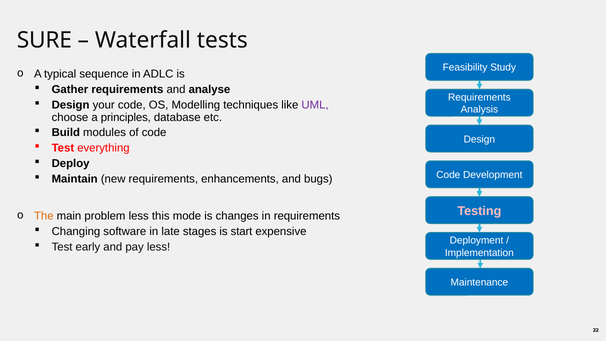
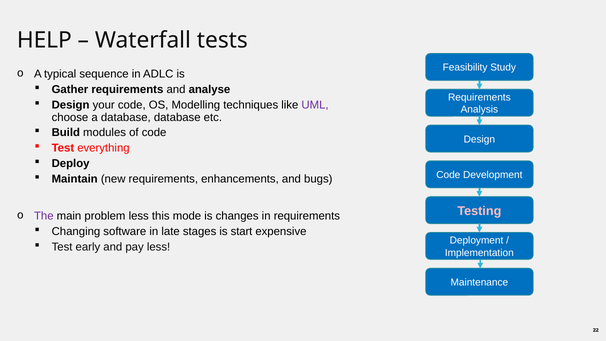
SURE: SURE -> HELP
a principles: principles -> database
The colour: orange -> purple
